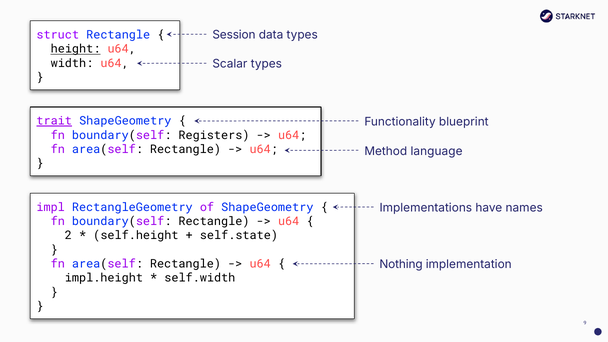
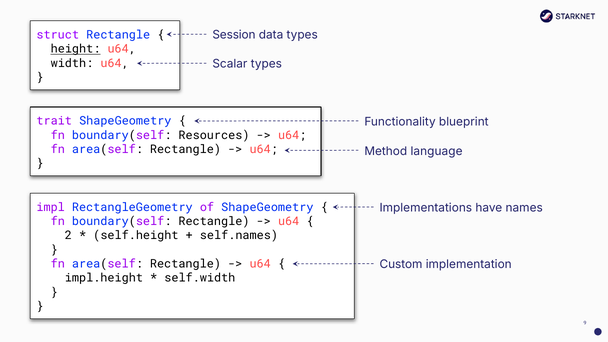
trait underline: present -> none
Registers: Registers -> Resources
self.state: self.state -> self.names
Nothing: Nothing -> Custom
